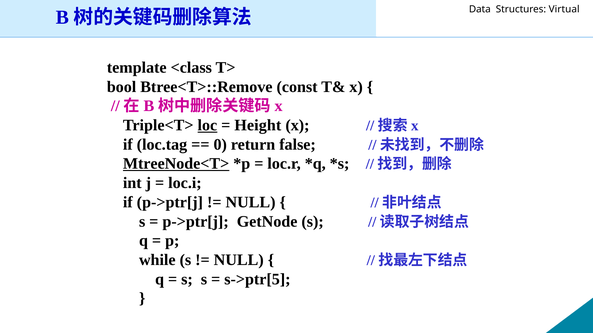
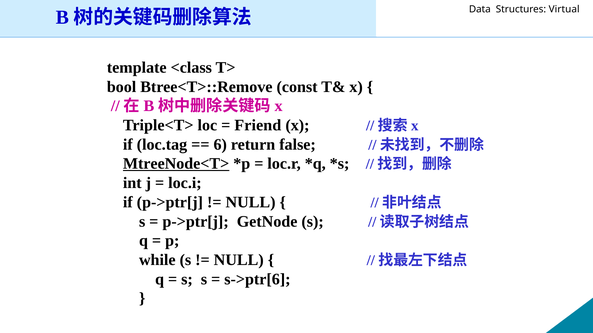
loc underline: present -> none
Height: Height -> Friend
0: 0 -> 6
s->ptr[5: s->ptr[5 -> s->ptr[6
